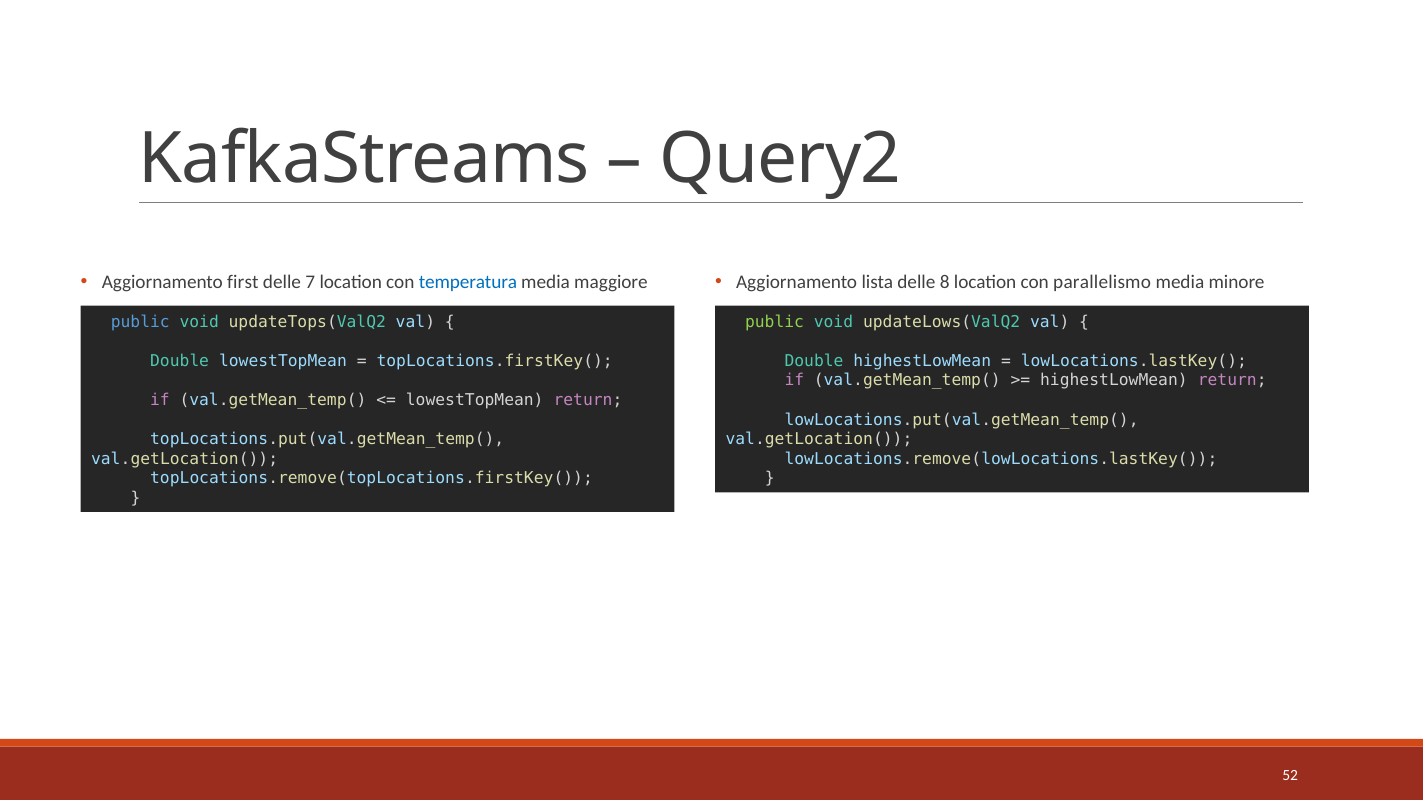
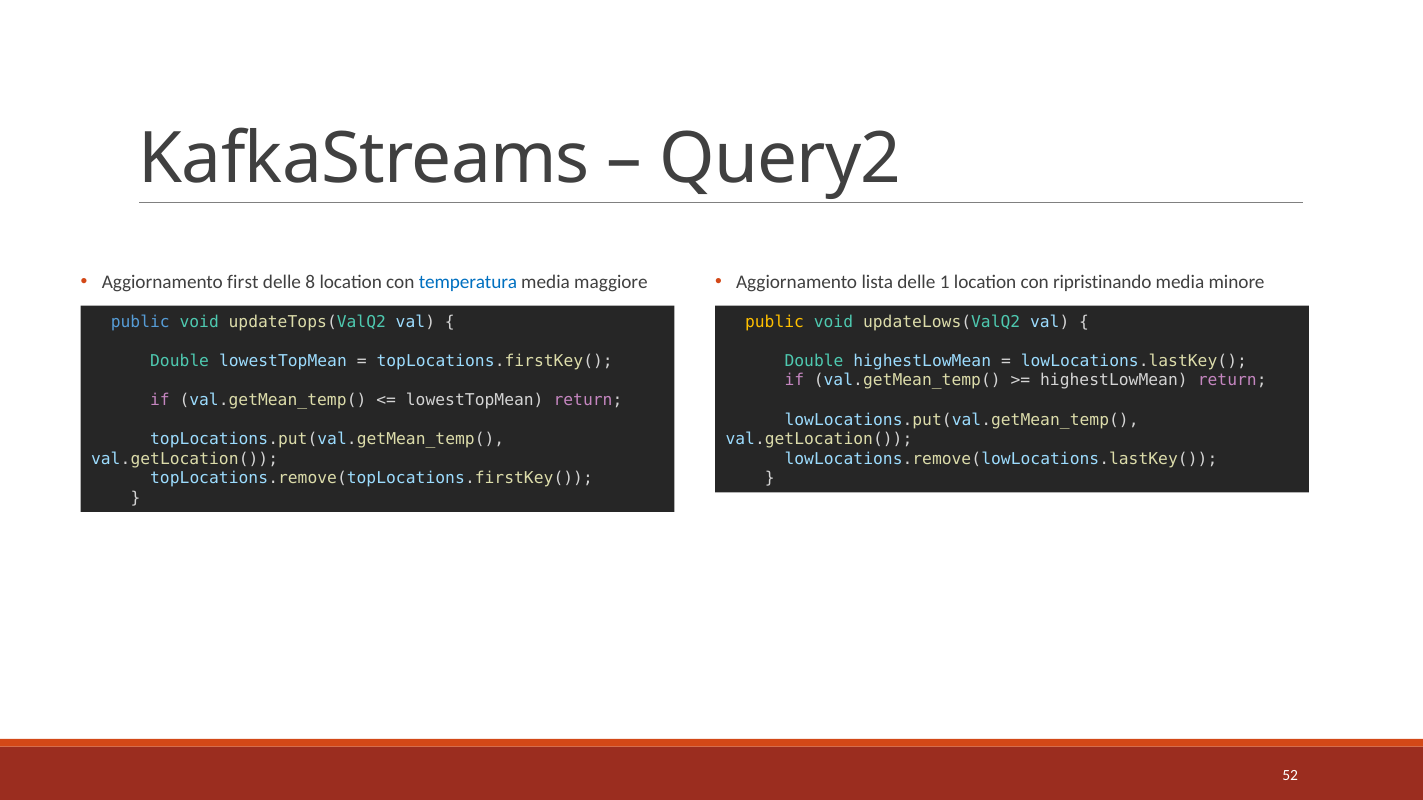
7: 7 -> 8
8: 8 -> 1
parallelismo: parallelismo -> ripristinando
public at (775, 322) colour: light green -> yellow
